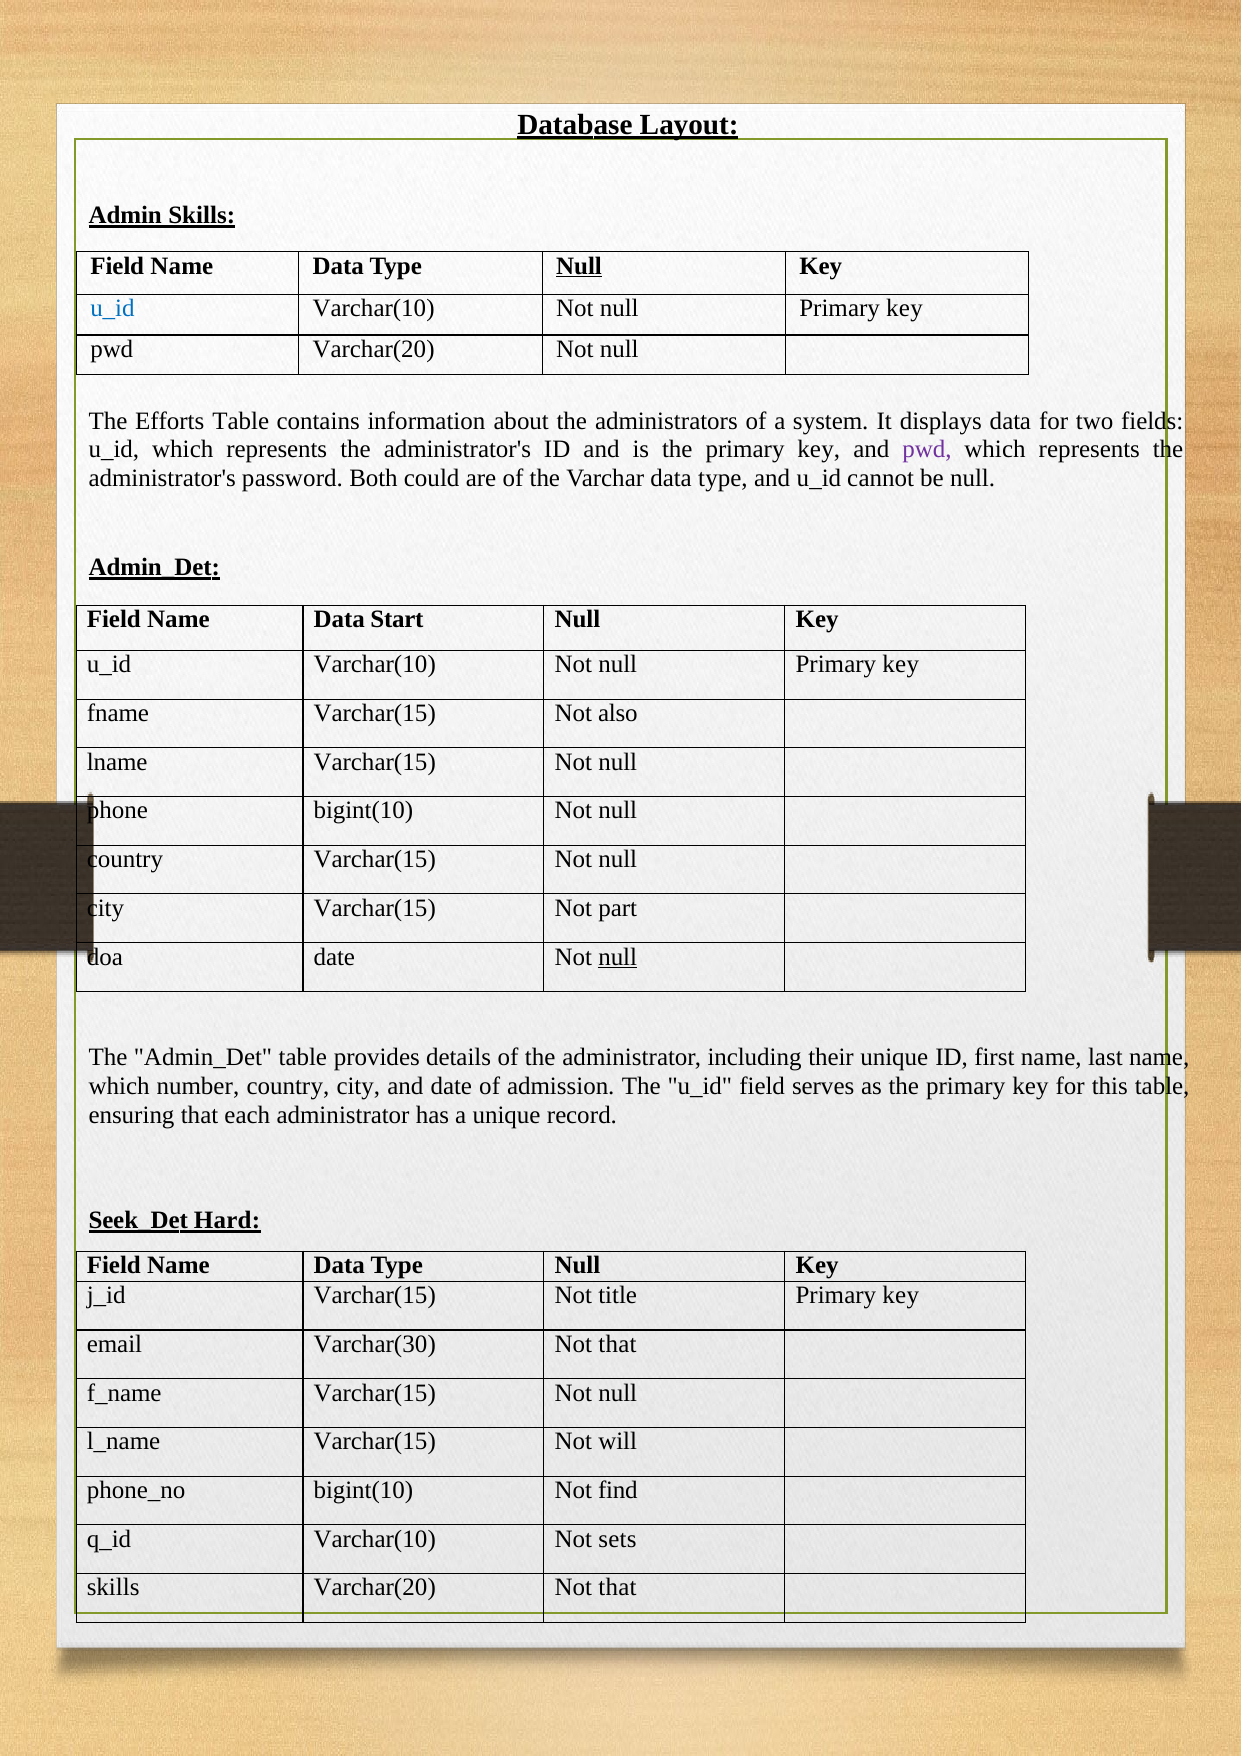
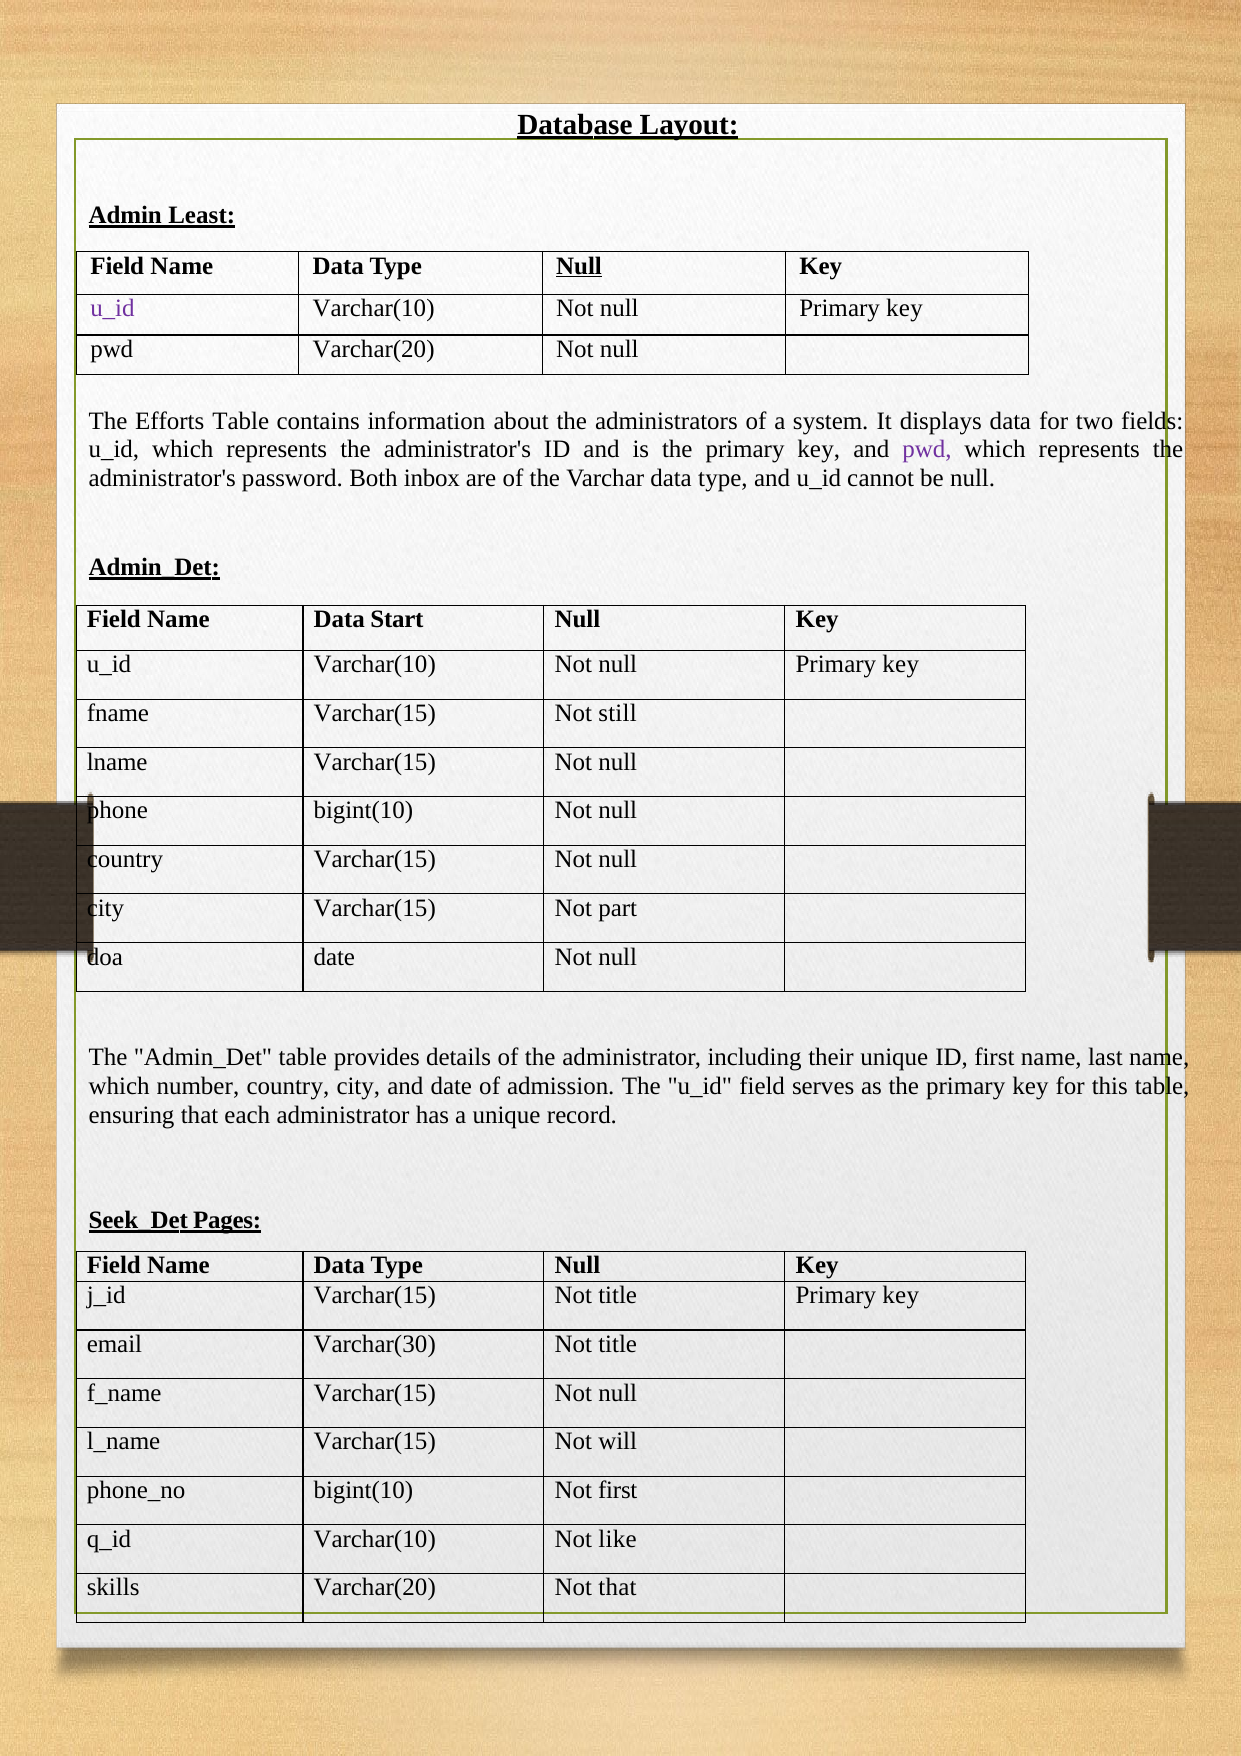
Admin Skills: Skills -> Least
u_id at (112, 308) colour: blue -> purple
could: could -> inbox
also: also -> still
null at (618, 957) underline: present -> none
Hard: Hard -> Pages
Varchar(30 Not that: that -> title
Not find: find -> first
sets: sets -> like
